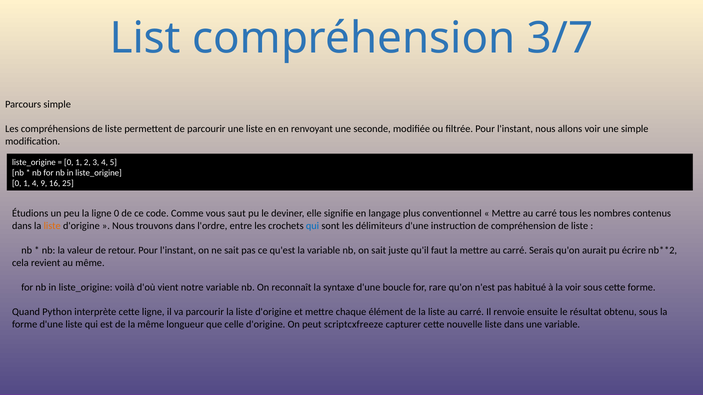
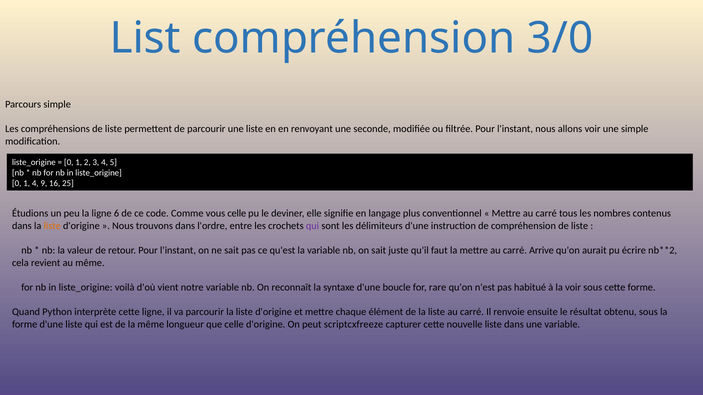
3/7: 3/7 -> 3/0
ligne 0: 0 -> 6
vous saut: saut -> celle
qui at (313, 226) colour: blue -> purple
Serais: Serais -> Arrive
